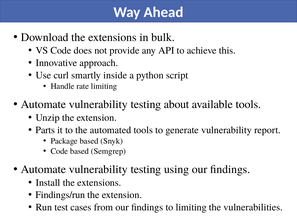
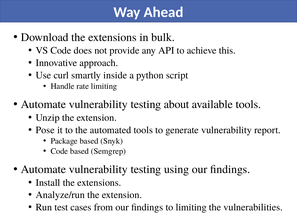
Parts: Parts -> Pose
Findings/run: Findings/run -> Analyze/run
